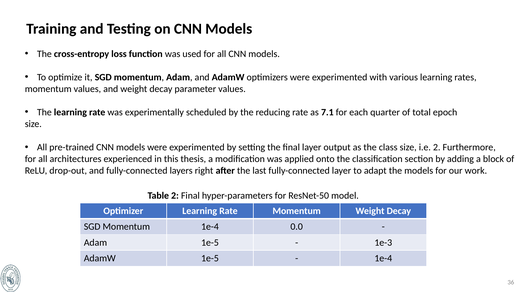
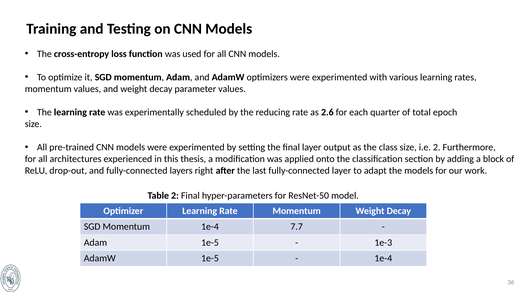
7.1: 7.1 -> 2.6
0.0: 0.0 -> 7.7
